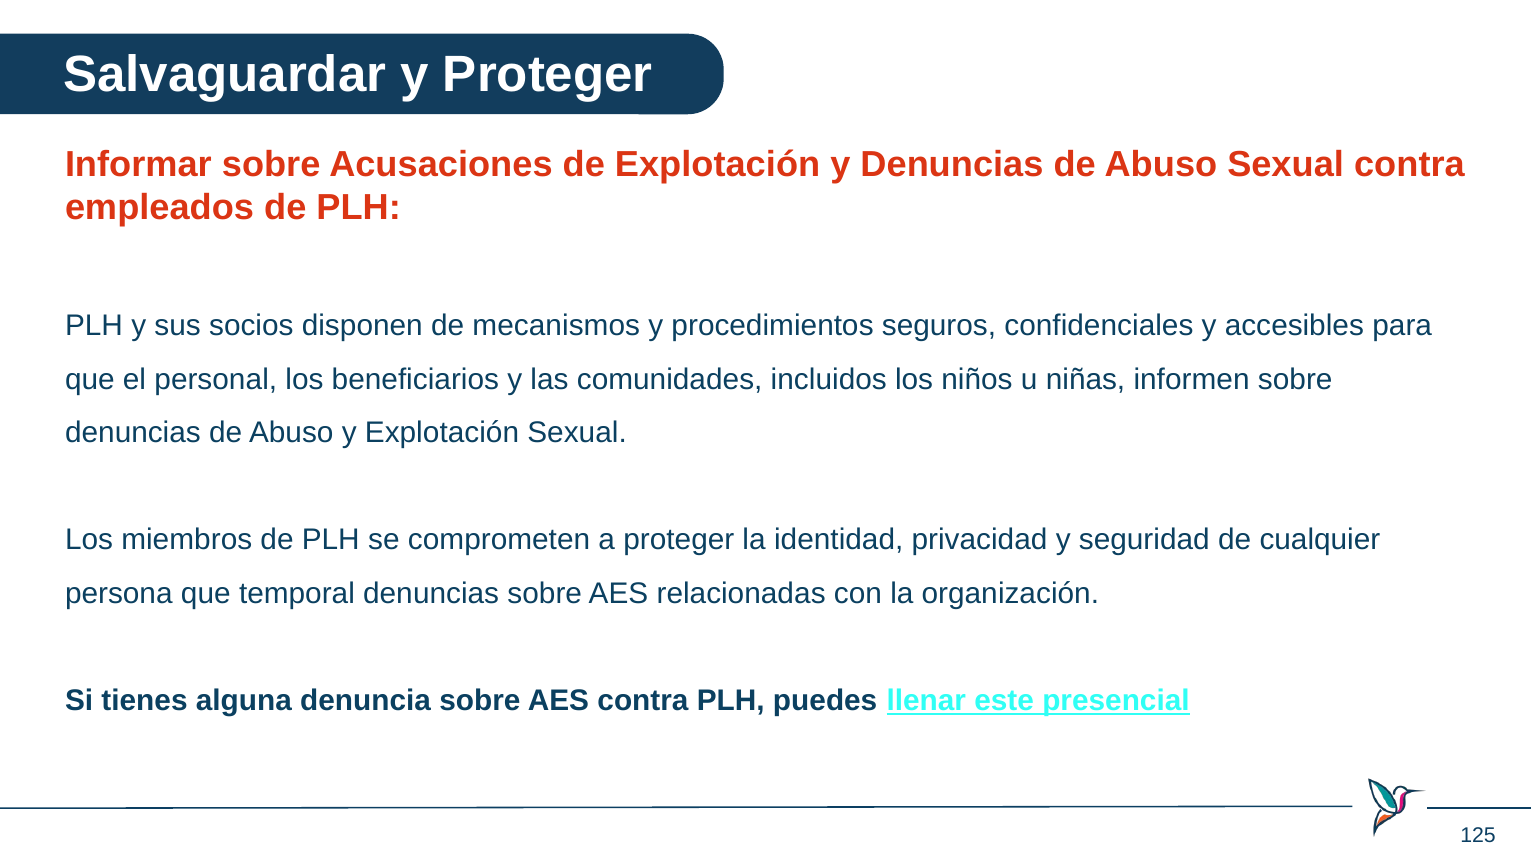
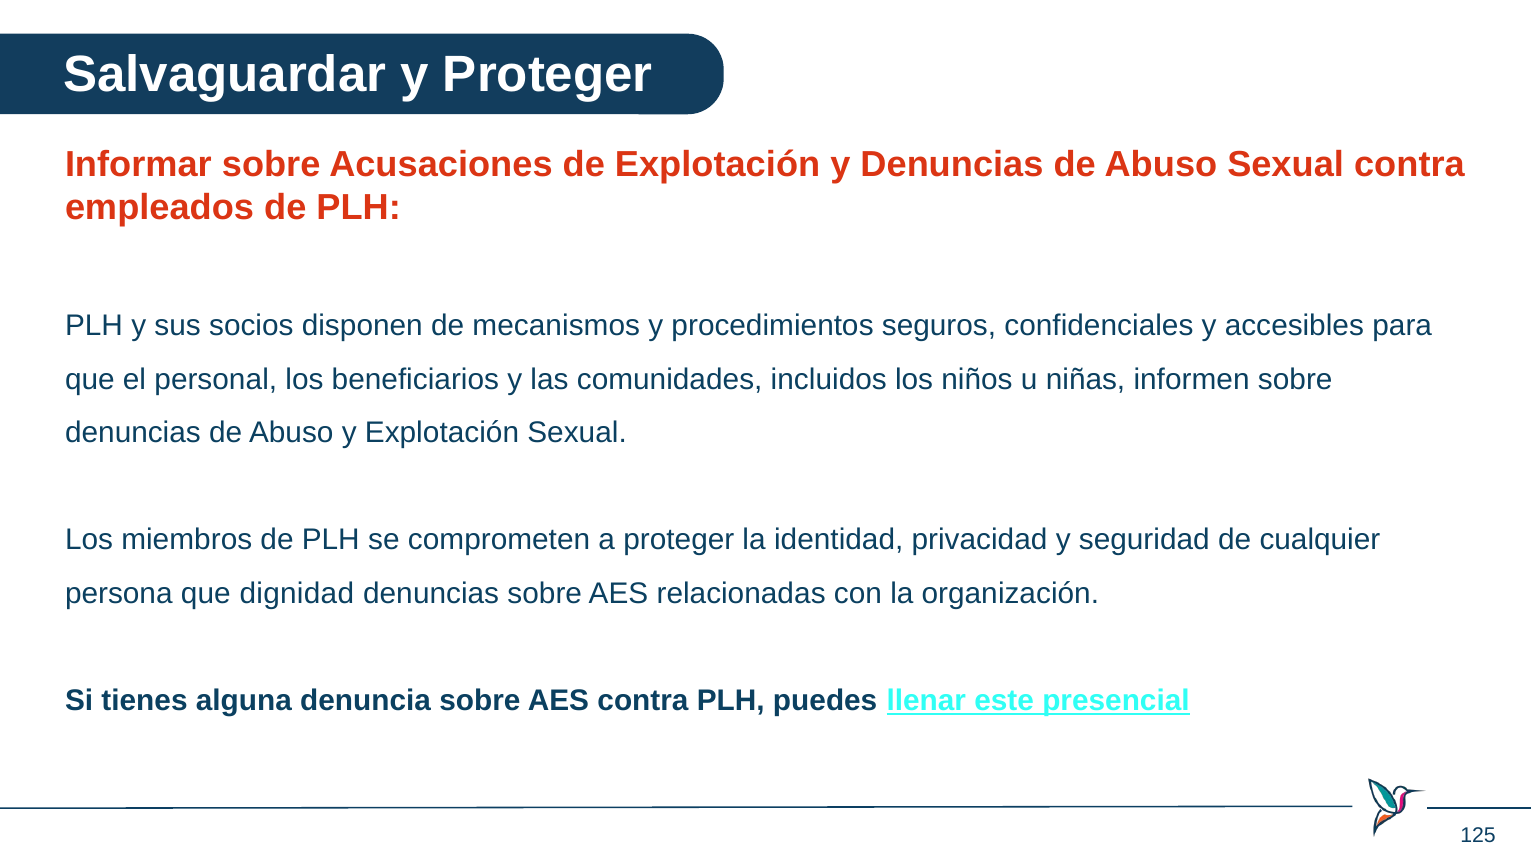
temporal: temporal -> dignidad
